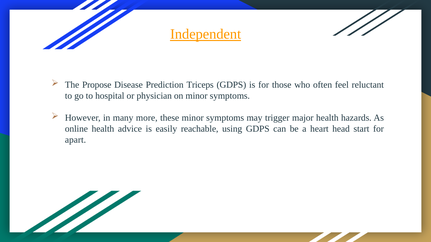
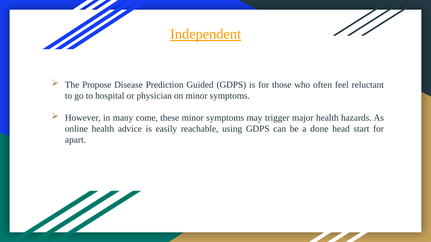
Triceps: Triceps -> Guided
more: more -> come
heart: heart -> done
